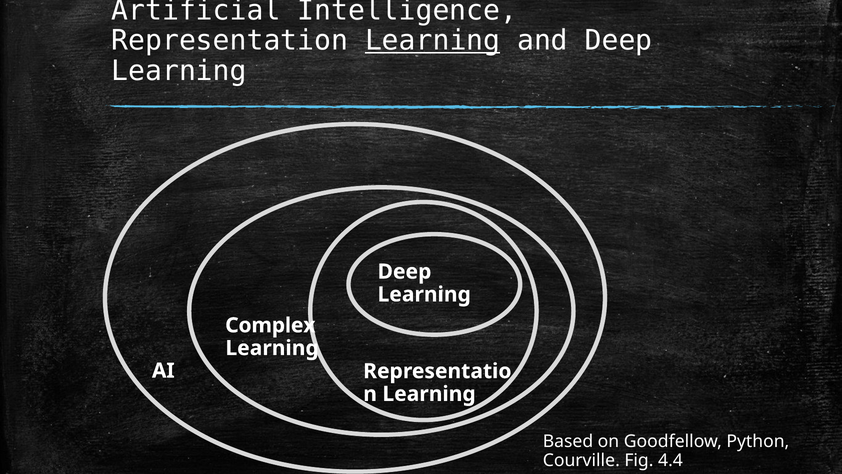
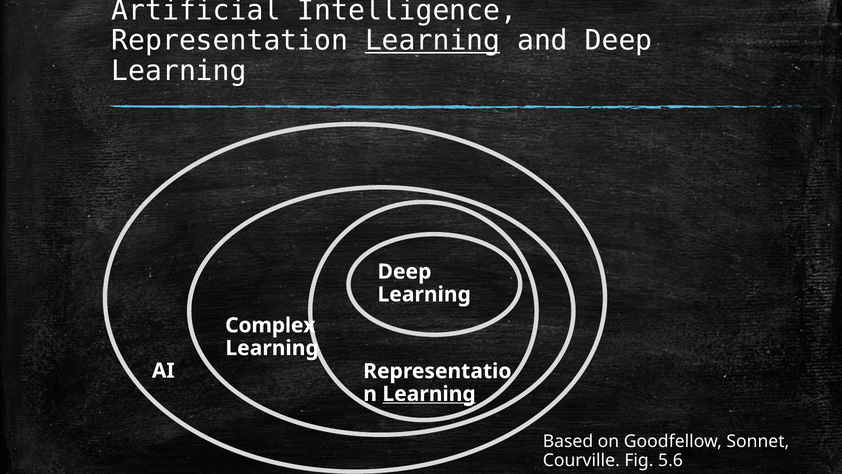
Learning at (429, 394) underline: none -> present
Python: Python -> Sonnet
4.4: 4.4 -> 5.6
